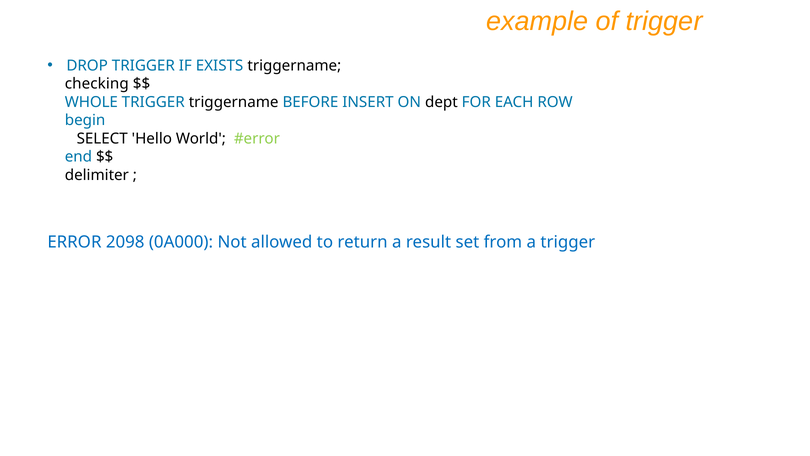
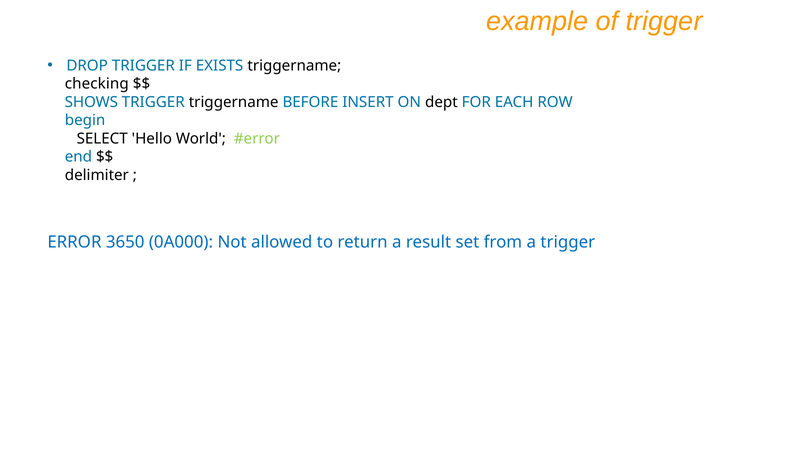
WHOLE: WHOLE -> SHOWS
2098: 2098 -> 3650
